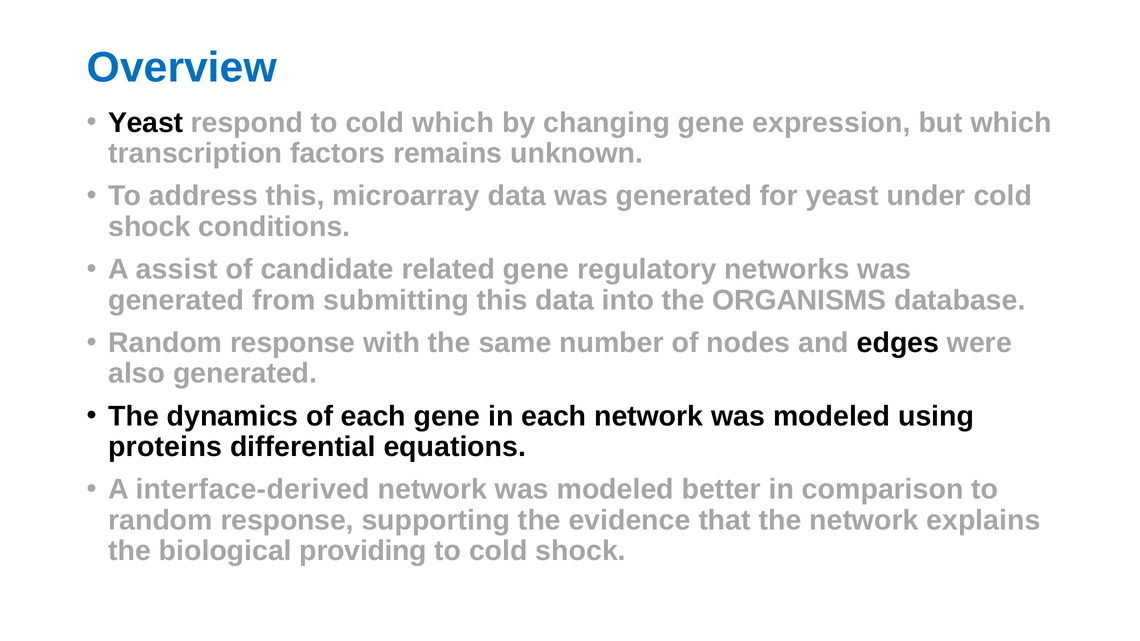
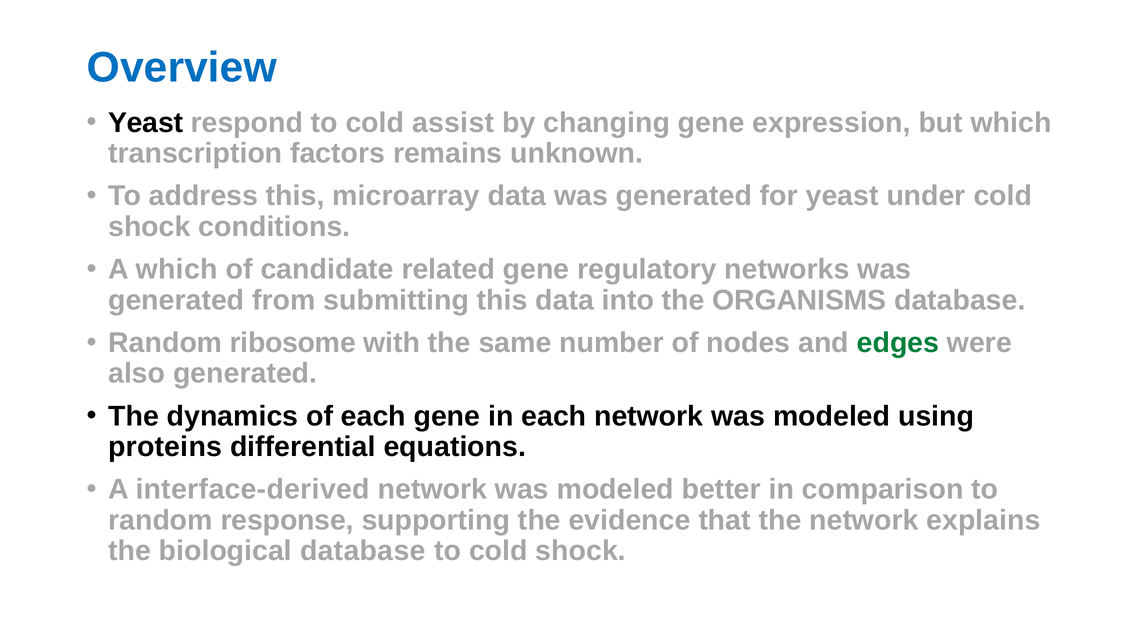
cold which: which -> assist
A assist: assist -> which
response at (293, 343): response -> ribosome
edges colour: black -> green
biological providing: providing -> database
